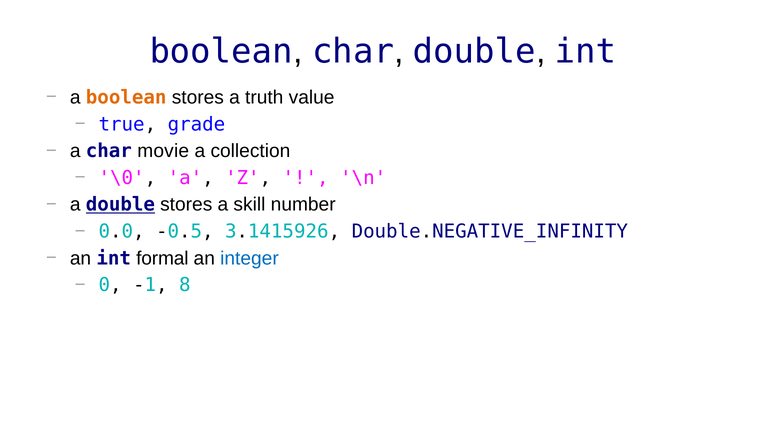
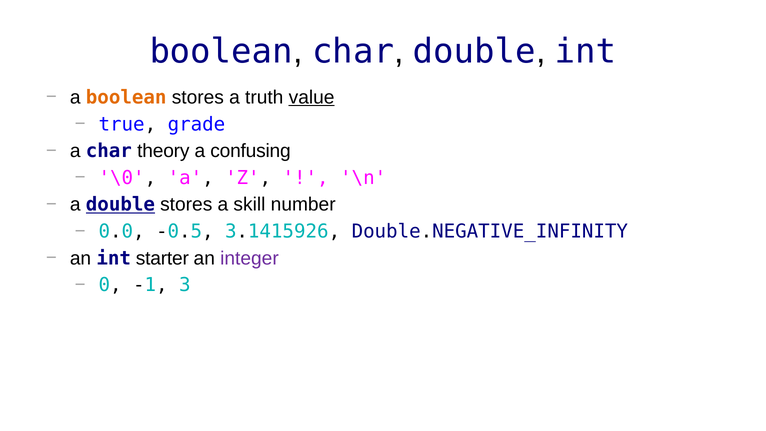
value underline: none -> present
movie: movie -> theory
collection: collection -> confusing
formal: formal -> starter
integer colour: blue -> purple
8: 8 -> 3
